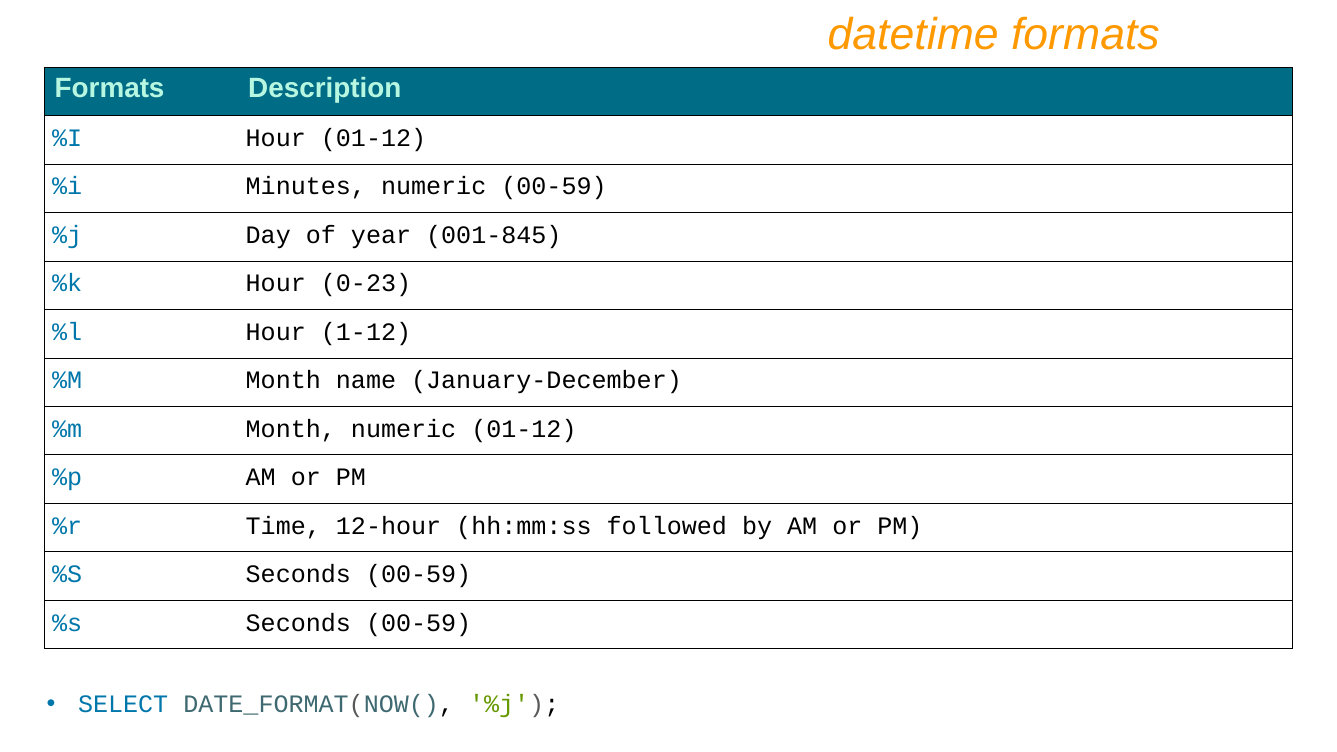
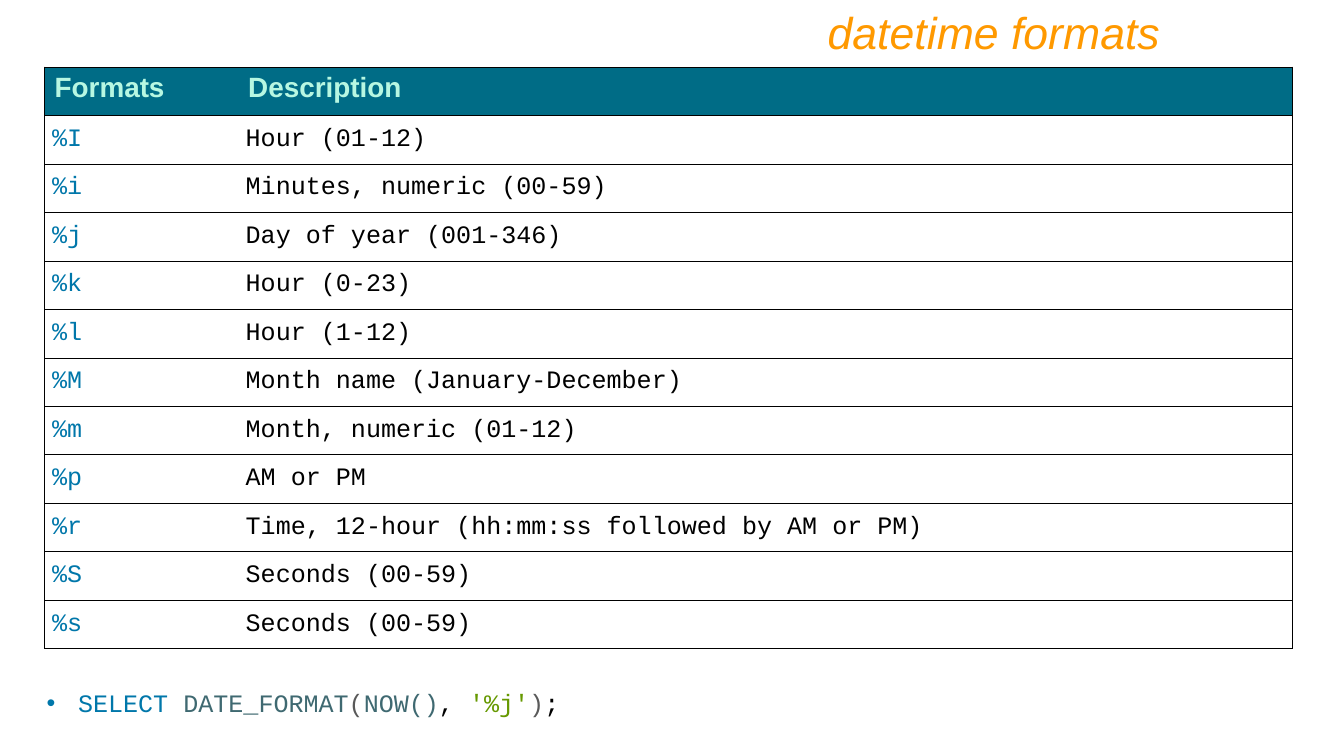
001-845: 001-845 -> 001-346
